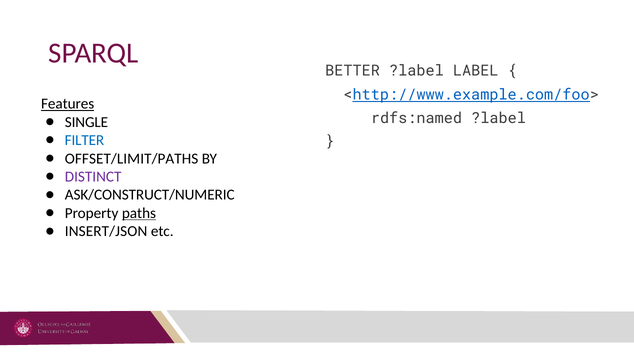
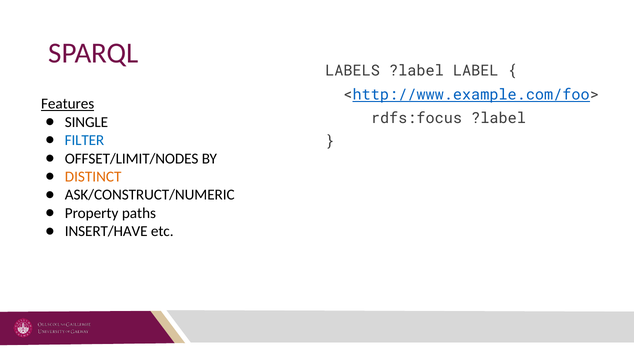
BETTER: BETTER -> LABELS
rdfs:named: rdfs:named -> rdfs:focus
OFFSET/LIMIT/PATHS: OFFSET/LIMIT/PATHS -> OFFSET/LIMIT/NODES
DISTINCT colour: purple -> orange
paths underline: present -> none
INSERT/JSON: INSERT/JSON -> INSERT/HAVE
